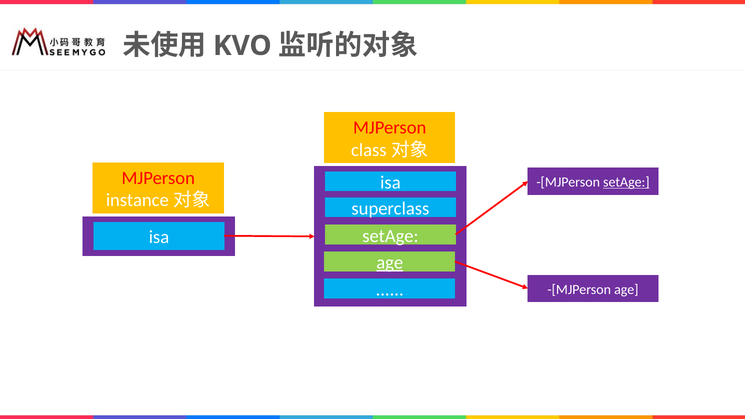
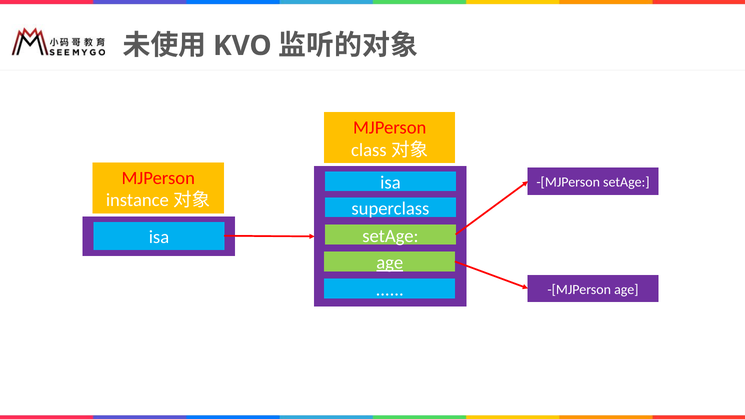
setAge at (626, 182) underline: present -> none
